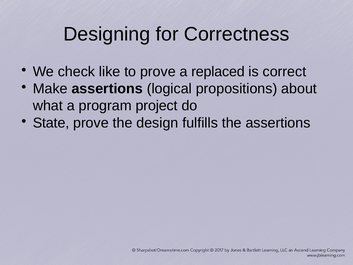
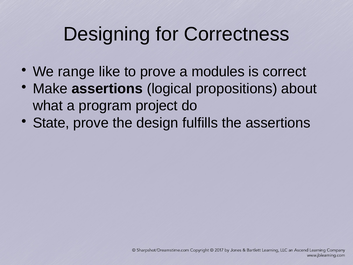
check: check -> range
replaced: replaced -> modules
